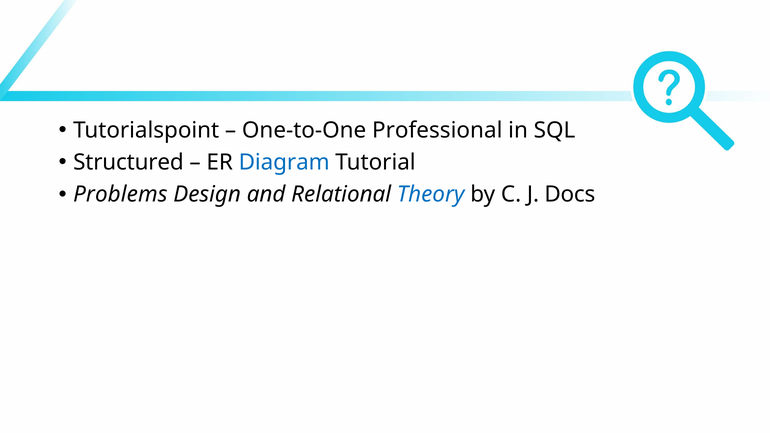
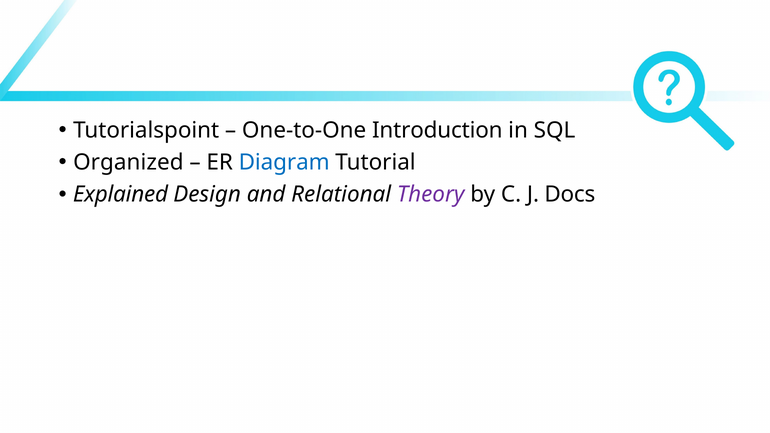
Professional: Professional -> Introduction
Structured: Structured -> Organized
Problems: Problems -> Explained
Theory colour: blue -> purple
